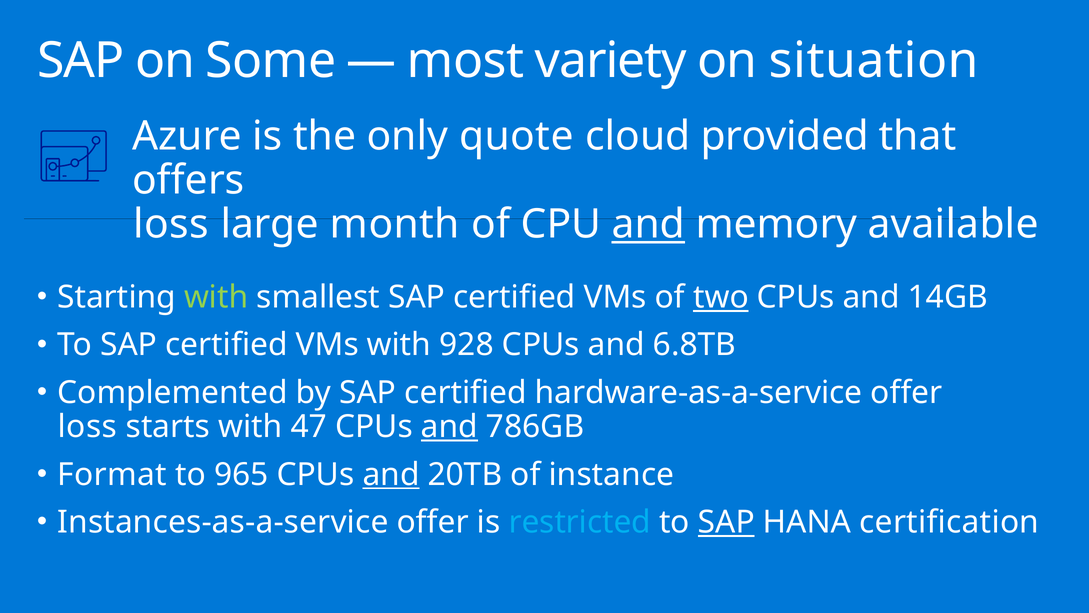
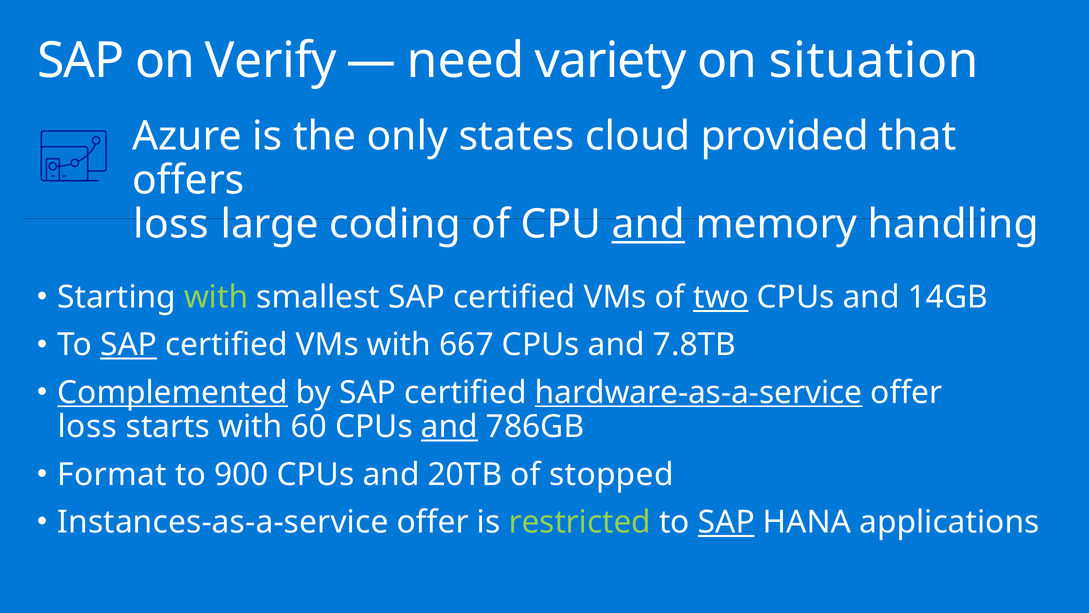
Some: Some -> Verify
most: most -> need
quote: quote -> states
month: month -> coding
available: available -> handling
SAP at (129, 345) underline: none -> present
928: 928 -> 667
6.8TB: 6.8TB -> 7.8TB
Complemented underline: none -> present
hardware-as-a-service underline: none -> present
47: 47 -> 60
965: 965 -> 900
and at (391, 474) underline: present -> none
instance: instance -> stopped
restricted colour: light blue -> light green
certification: certification -> applications
